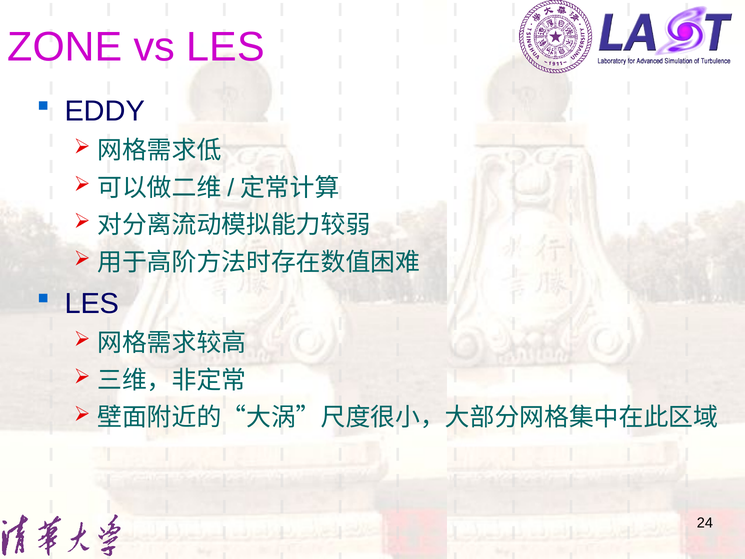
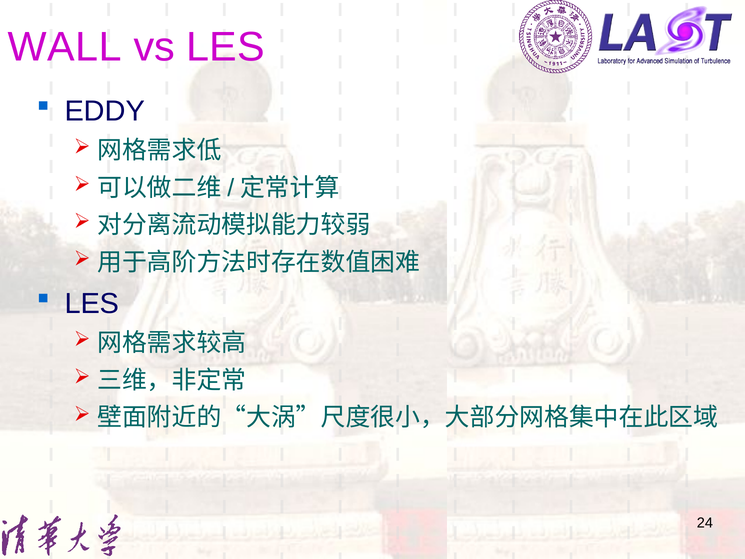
ZONE: ZONE -> WALL
